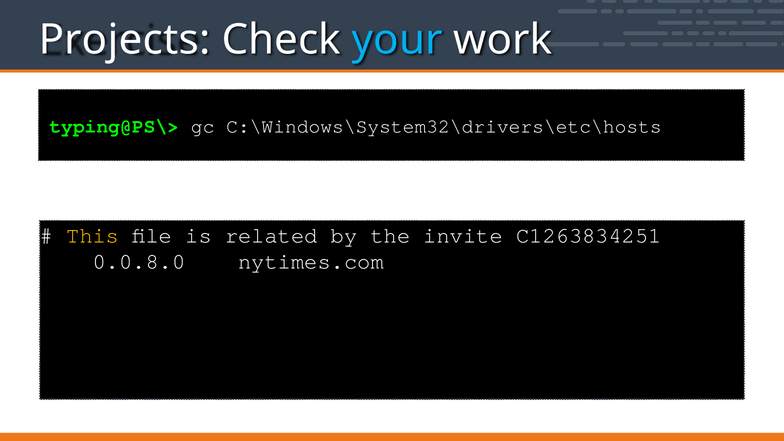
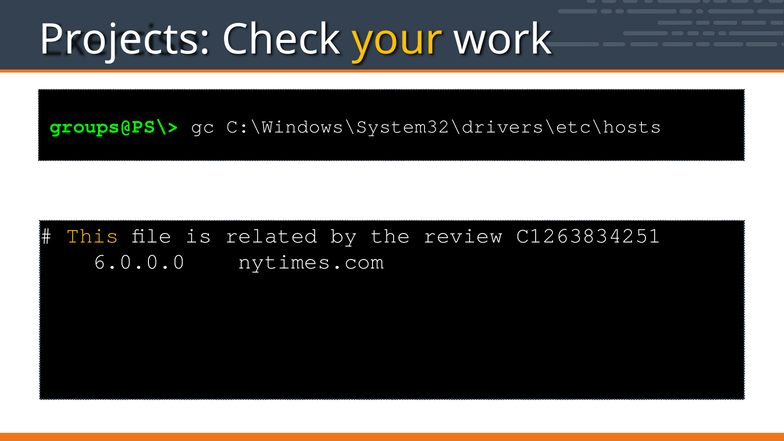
your colour: light blue -> yellow
typing@PS\>: typing@PS\> -> groups@PS\>
invite: invite -> review
0.0.8.0: 0.0.8.0 -> 6.0.0.0
